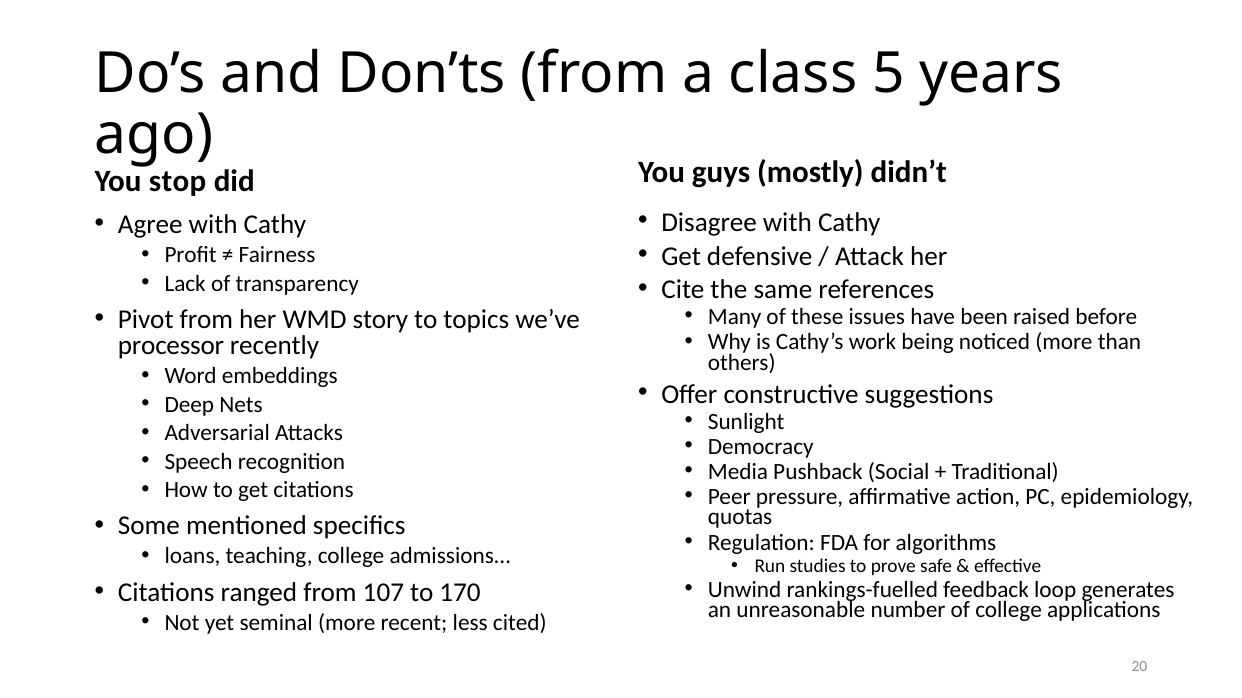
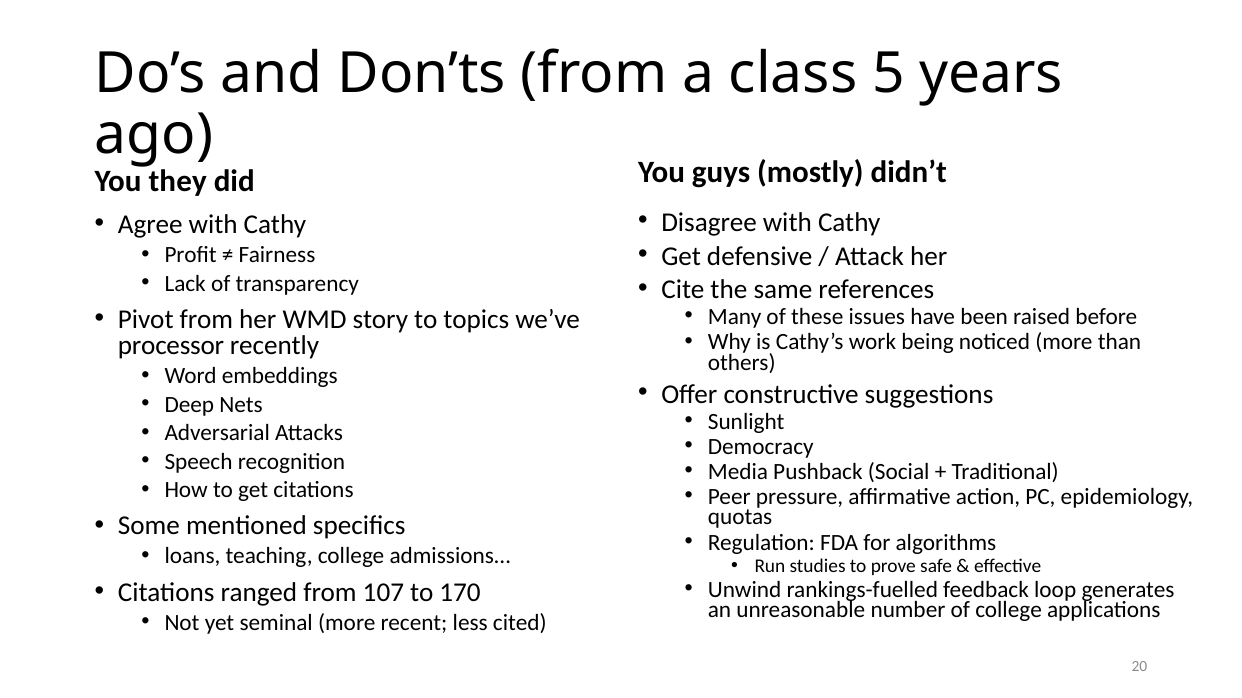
stop: stop -> they
